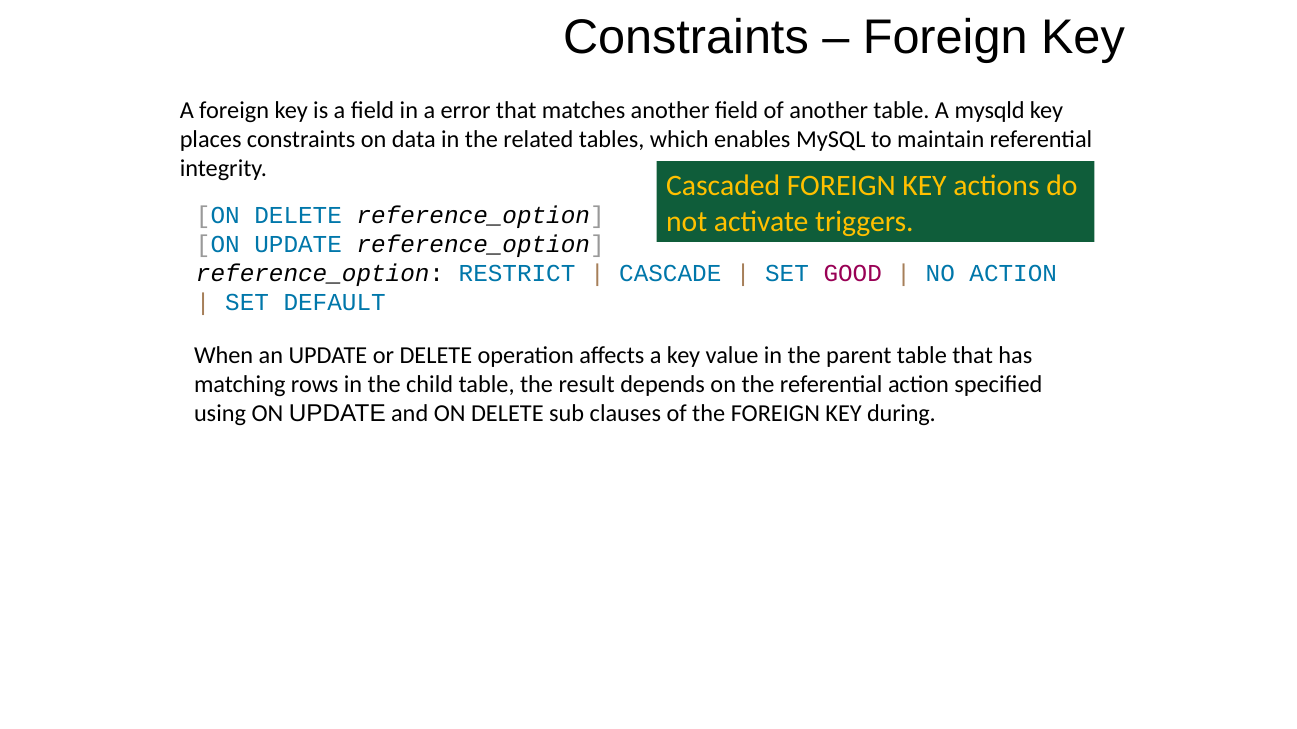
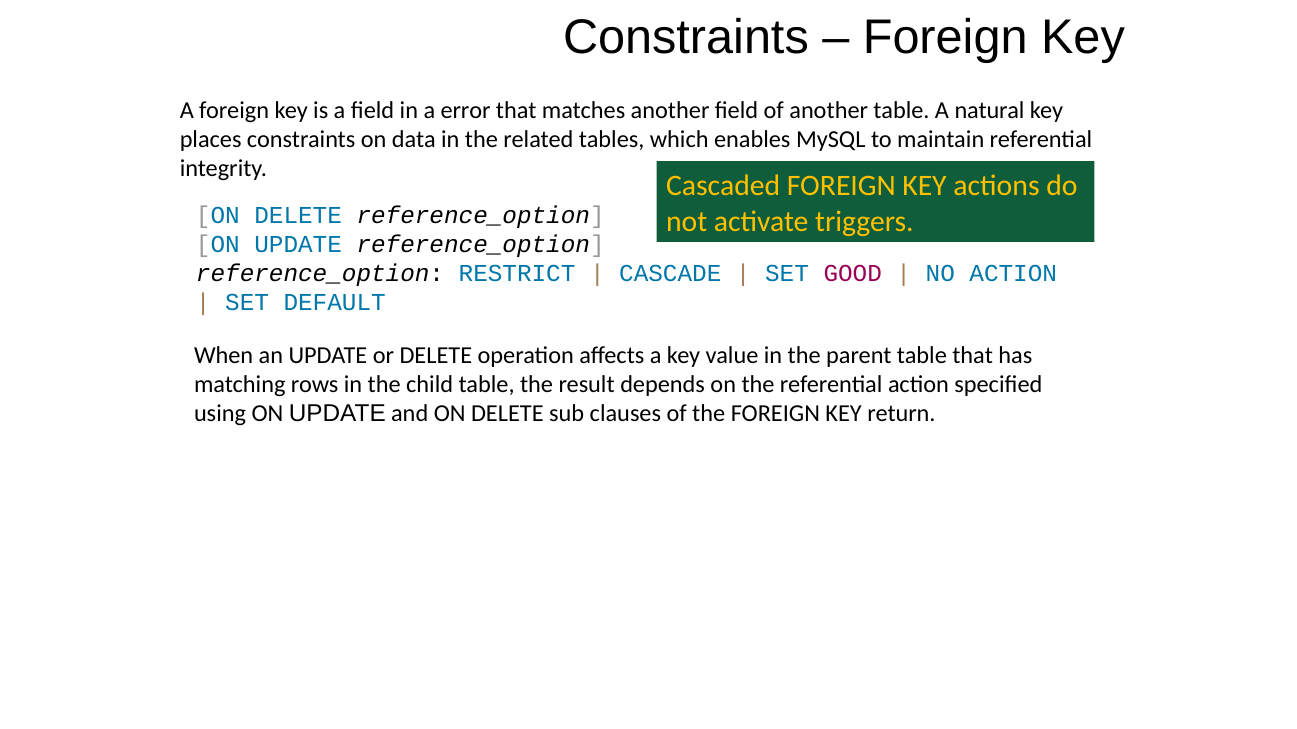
mysqld: mysqld -> natural
during: during -> return
